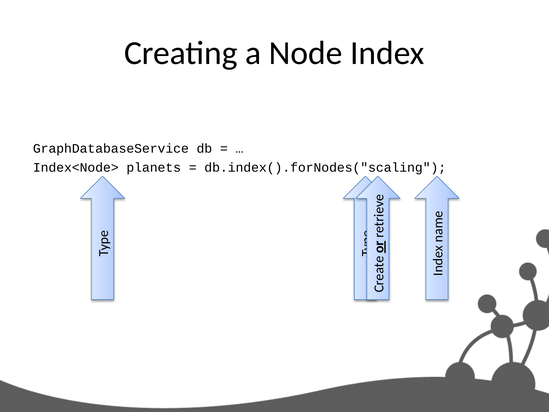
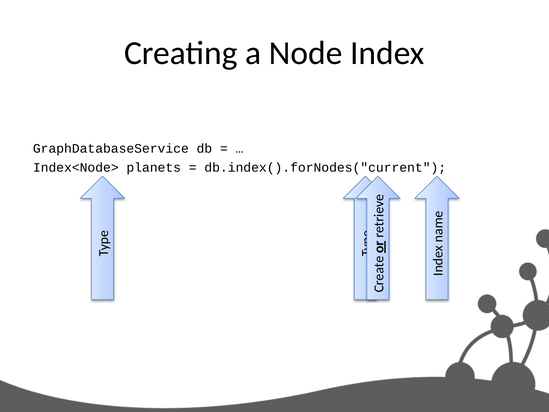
db.index().forNodes("scaling: db.index().forNodes("scaling -> db.index().forNodes("current
